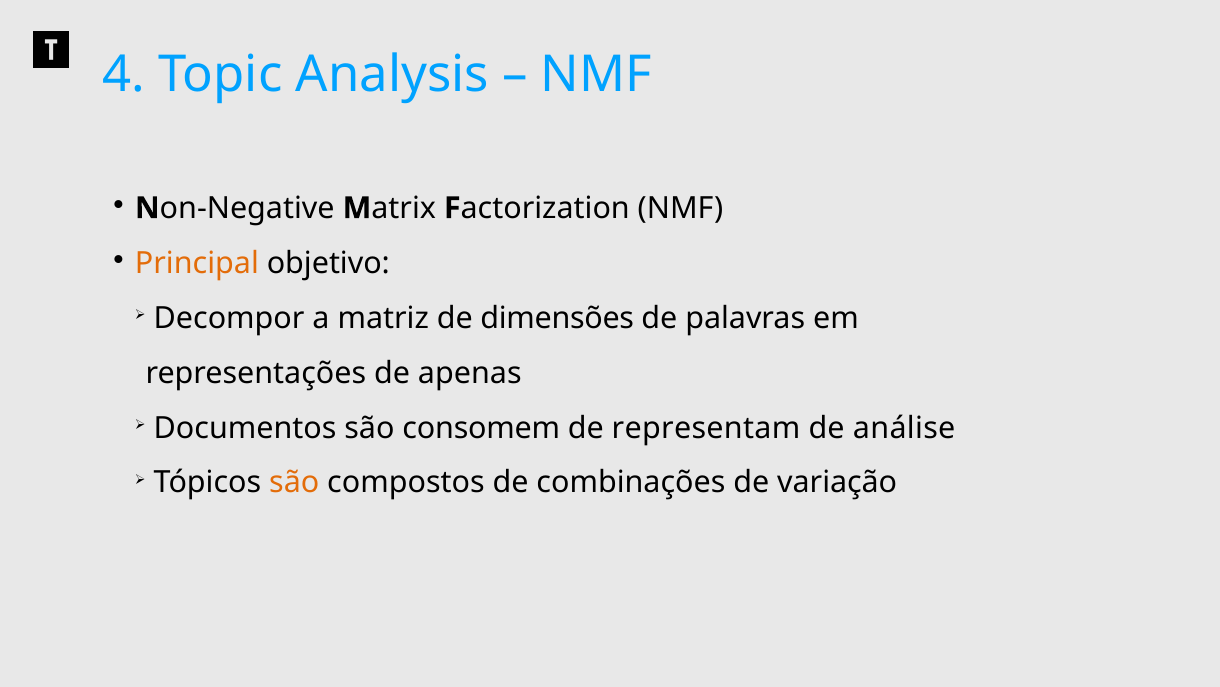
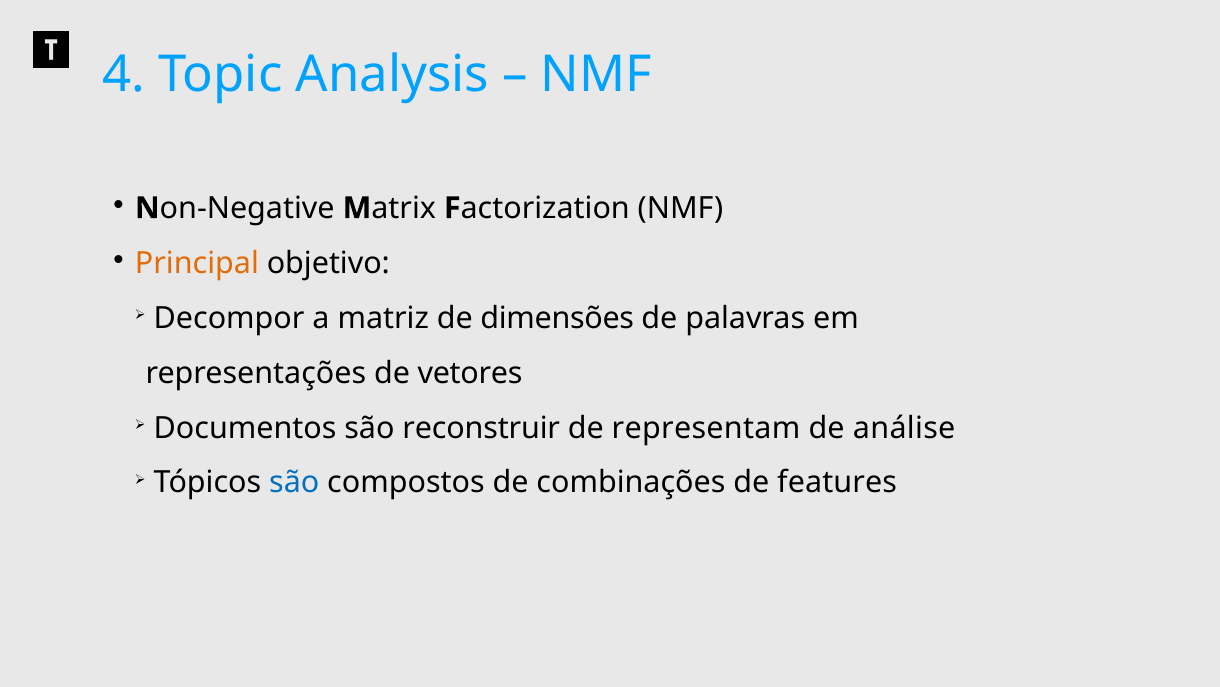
apenas: apenas -> vetores
consomem: consomem -> reconstruir
são at (294, 482) colour: orange -> blue
variação: variação -> features
